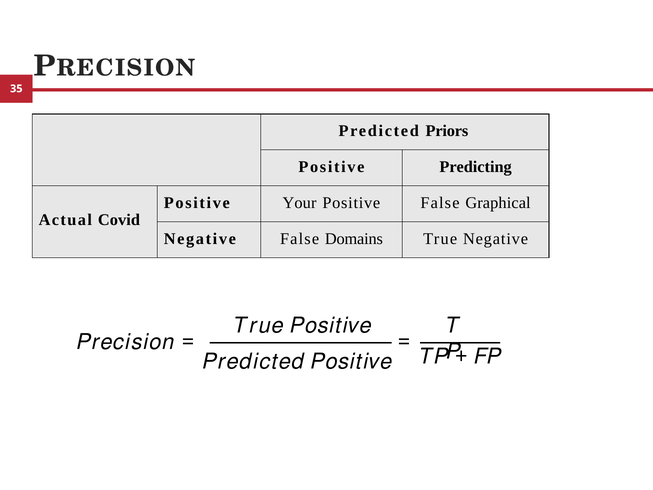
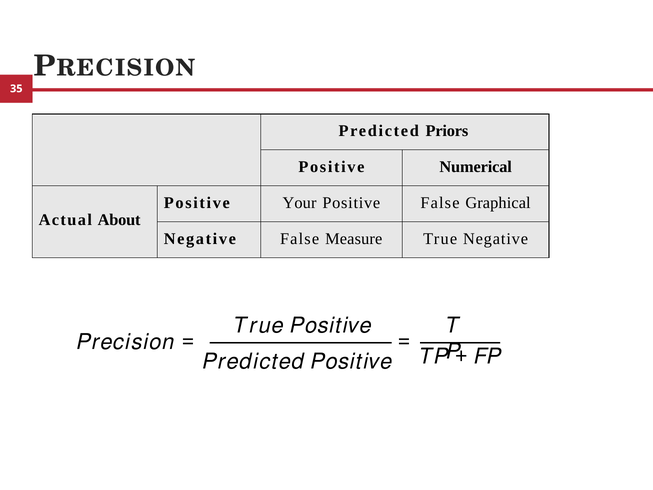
Predicting: Predicting -> Numerical
Covid: Covid -> About
Domains: Domains -> Measure
